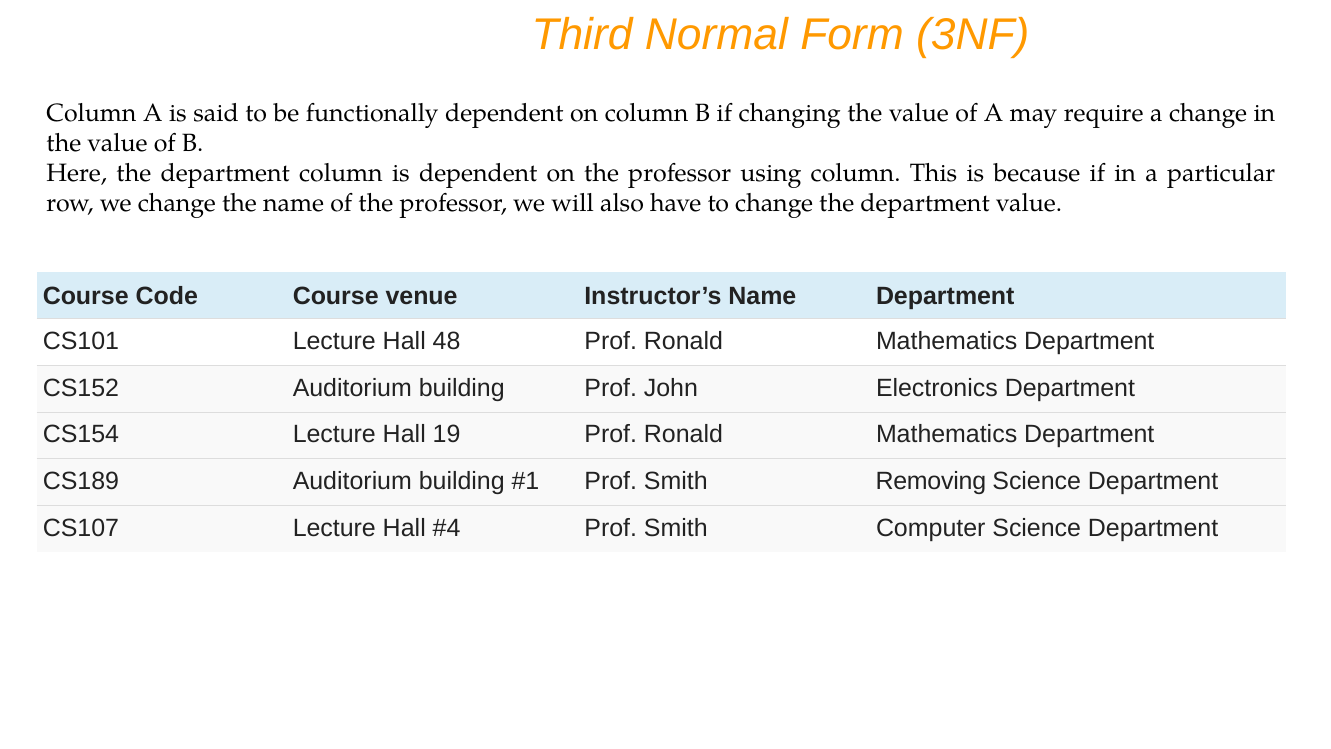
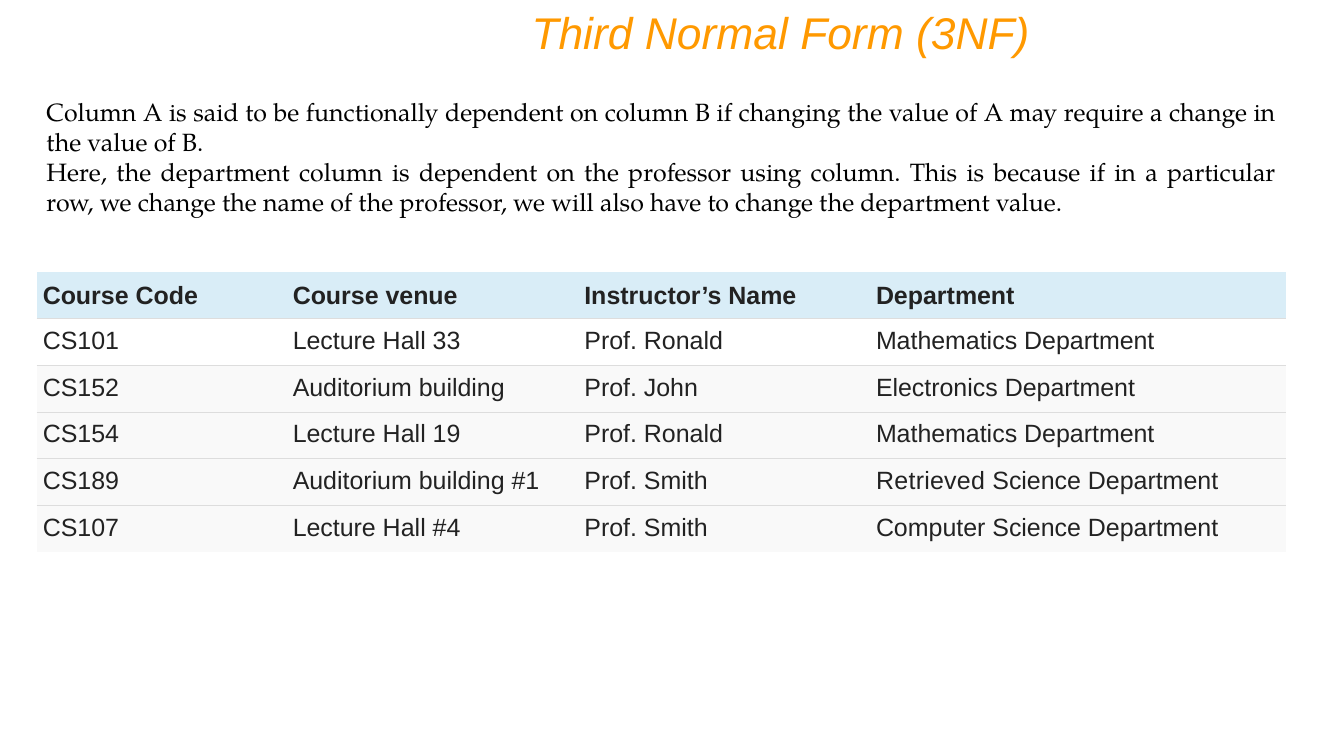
48: 48 -> 33
Removing: Removing -> Retrieved
